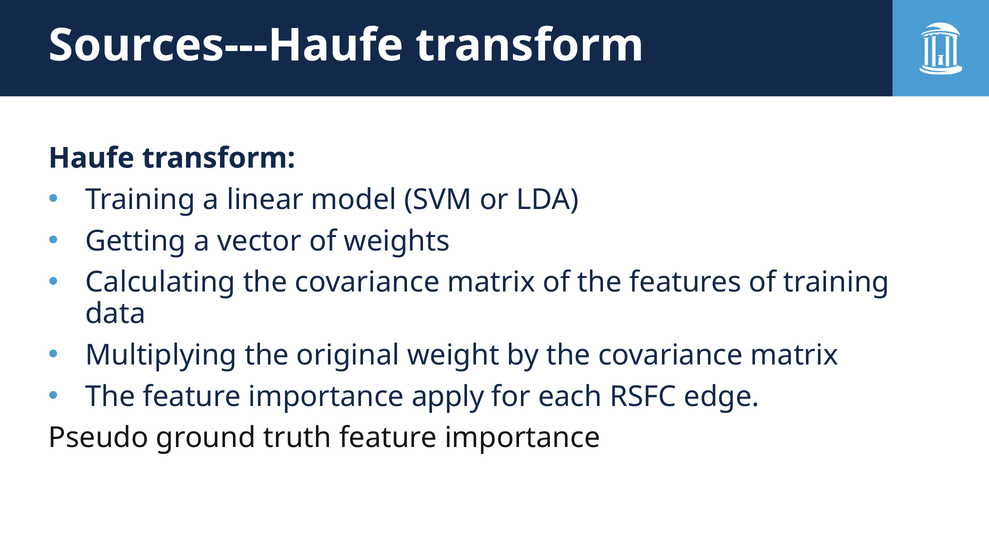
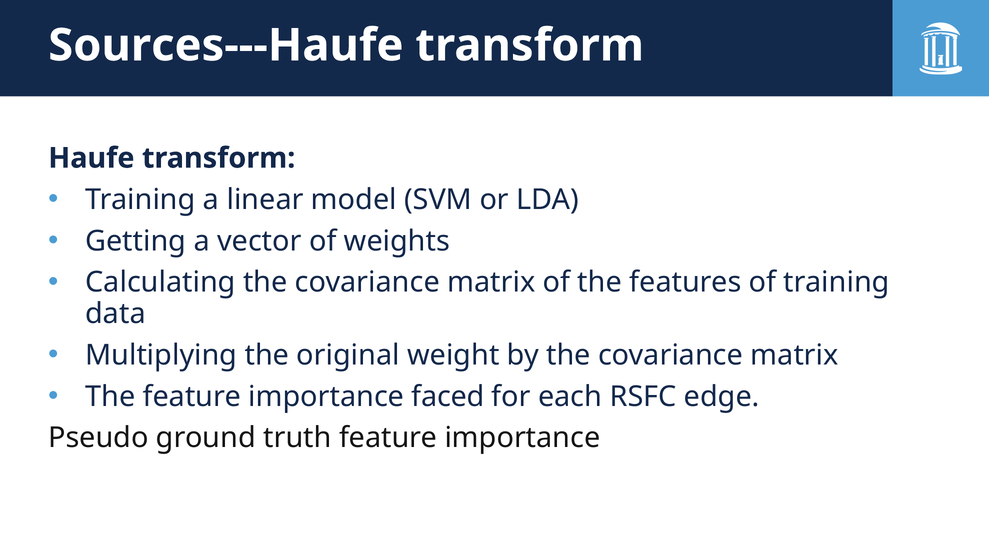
apply: apply -> faced
